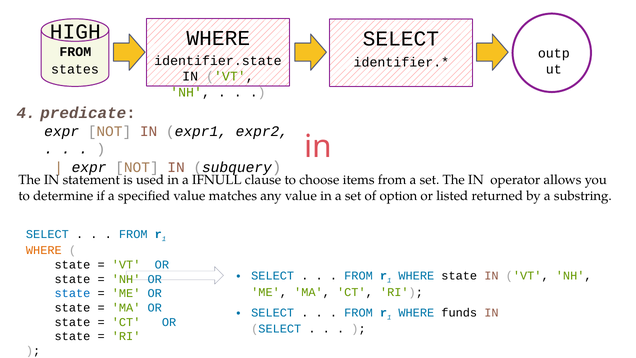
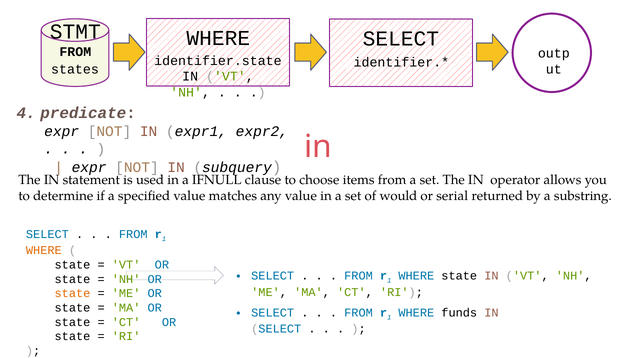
HIGH: HIGH -> STMT
option: option -> would
listed: listed -> serial
state at (72, 293) colour: blue -> orange
